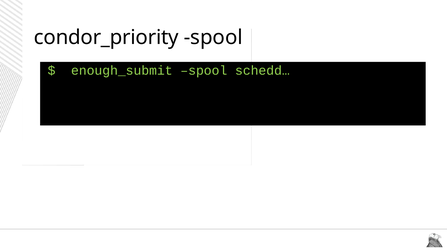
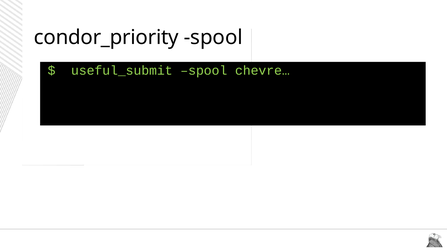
enough_submit: enough_submit -> useful_submit
schedd…: schedd… -> chevre…
